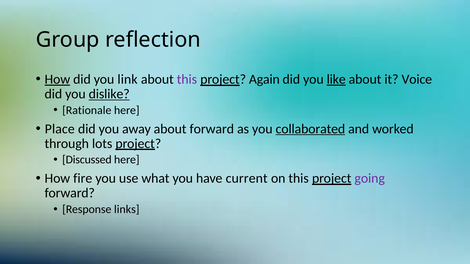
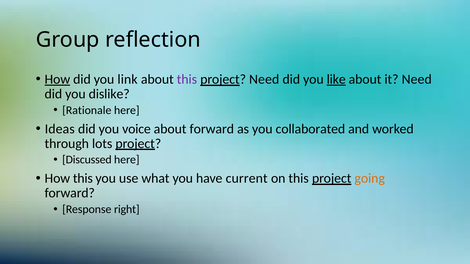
project Again: Again -> Need
it Voice: Voice -> Need
dislike underline: present -> none
Place: Place -> Ideas
away: away -> voice
collaborated underline: present -> none
How fire: fire -> this
going colour: purple -> orange
links: links -> right
